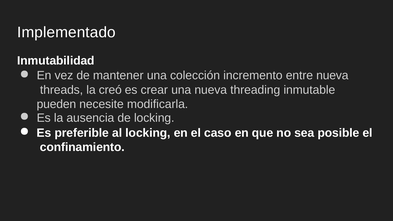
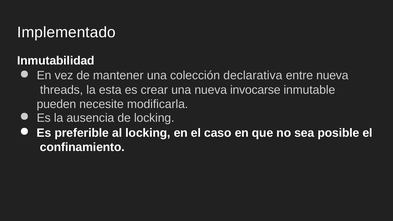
incremento: incremento -> declarativa
creó: creó -> esta
threading: threading -> invocarse
